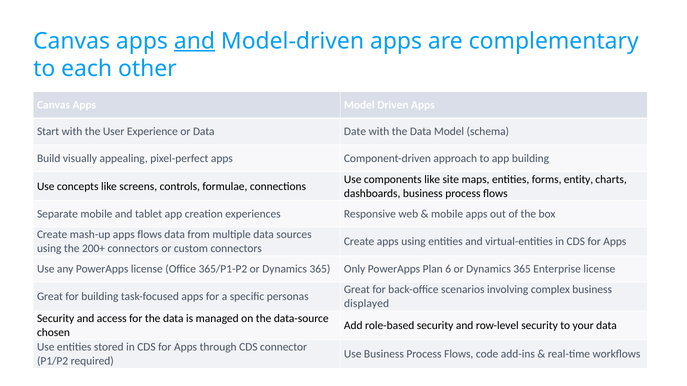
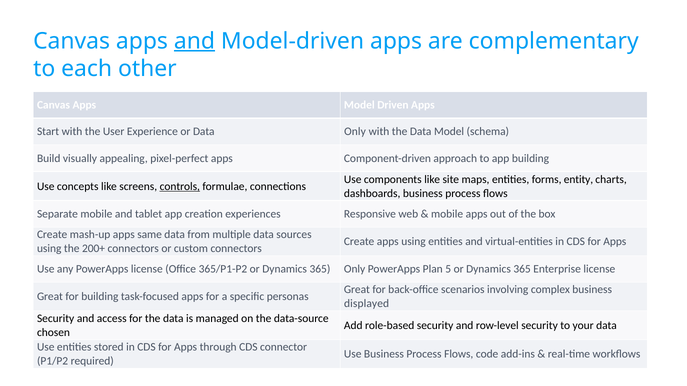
Data Date: Date -> Only
controls underline: none -> present
apps flows: flows -> same
6: 6 -> 5
